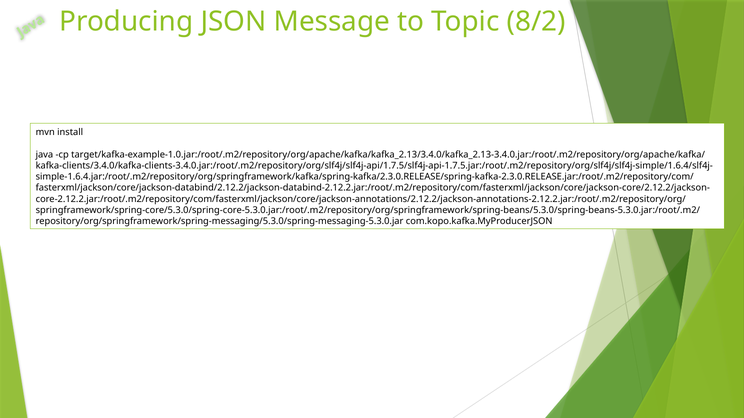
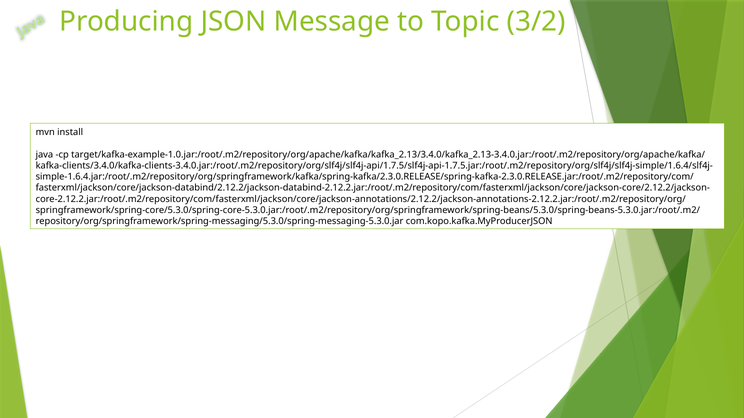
8/2: 8/2 -> 3/2
